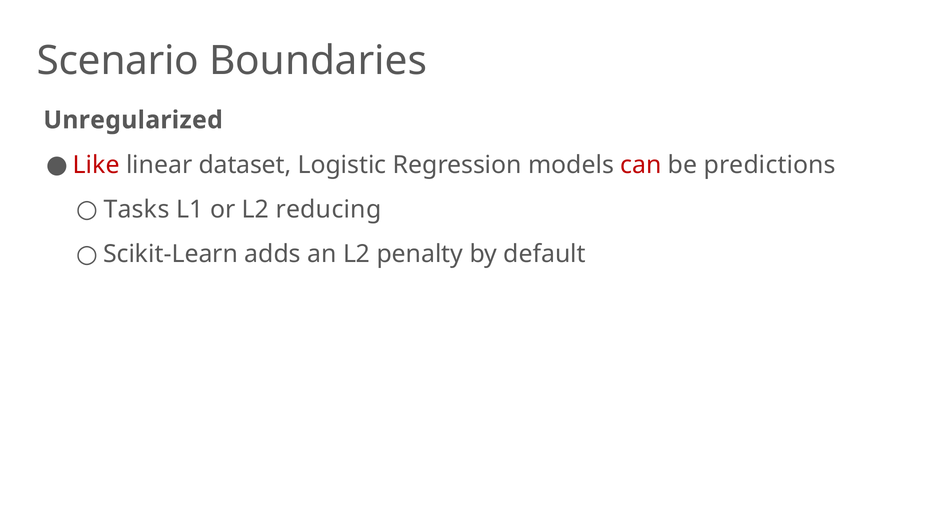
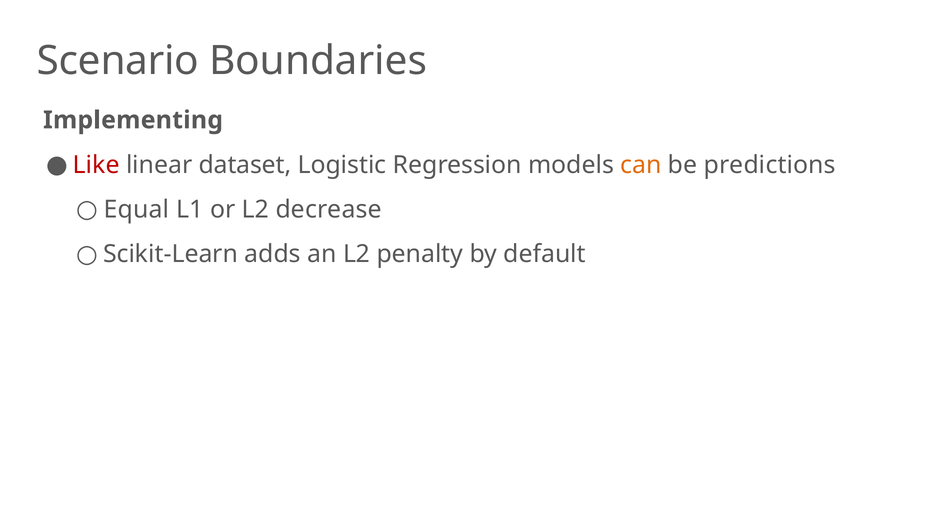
Unregularized: Unregularized -> Implementing
can colour: red -> orange
Tasks: Tasks -> Equal
reducing: reducing -> decrease
